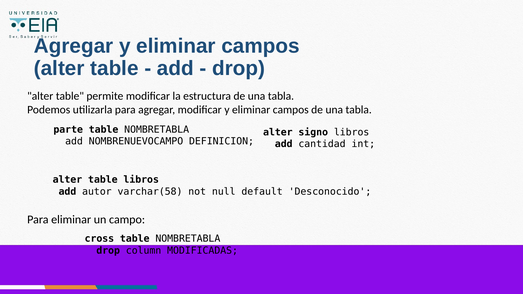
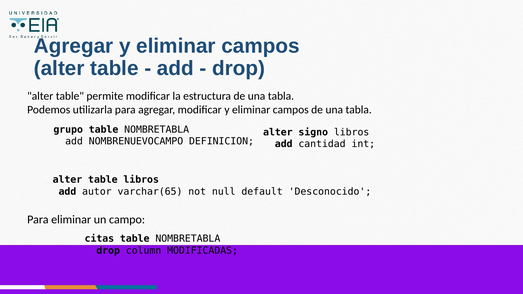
parte: parte -> grupo
varchar(58: varchar(58 -> varchar(65
cross: cross -> citas
